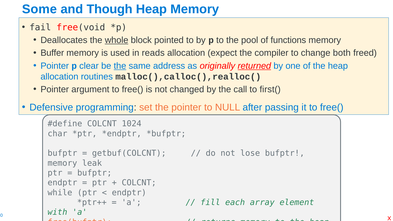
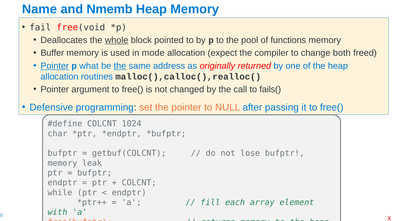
Some: Some -> Name
Though: Though -> Nmemb
reads: reads -> mode
Pointer at (55, 66) underline: none -> present
clear: clear -> what
returned underline: present -> none
first(: first( -> fails(
